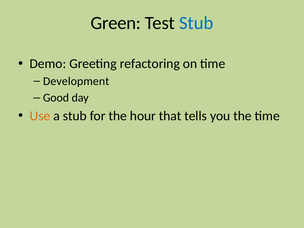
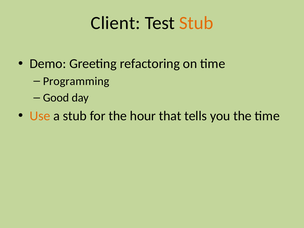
Green: Green -> Client
Stub at (196, 23) colour: blue -> orange
Development: Development -> Programming
